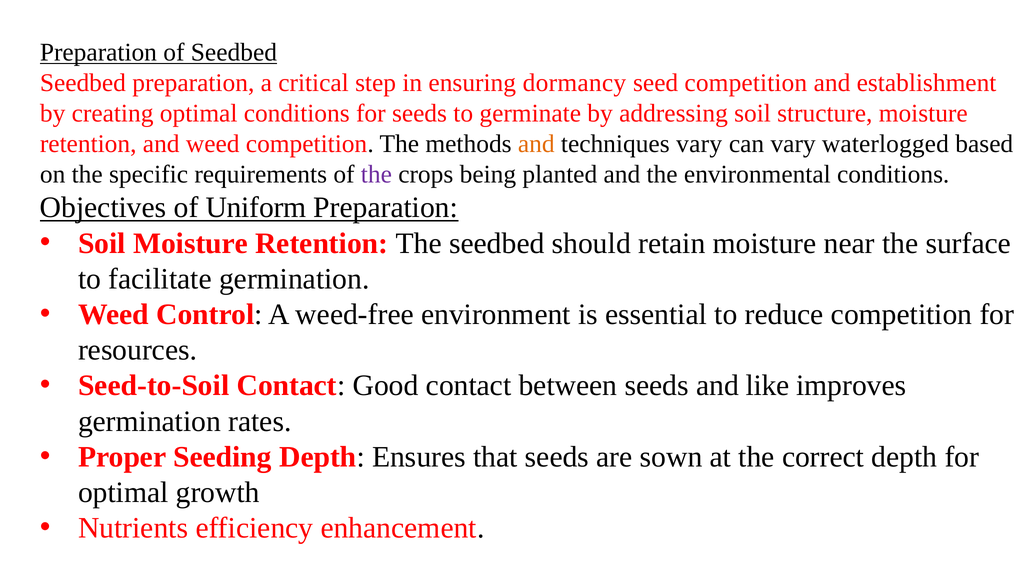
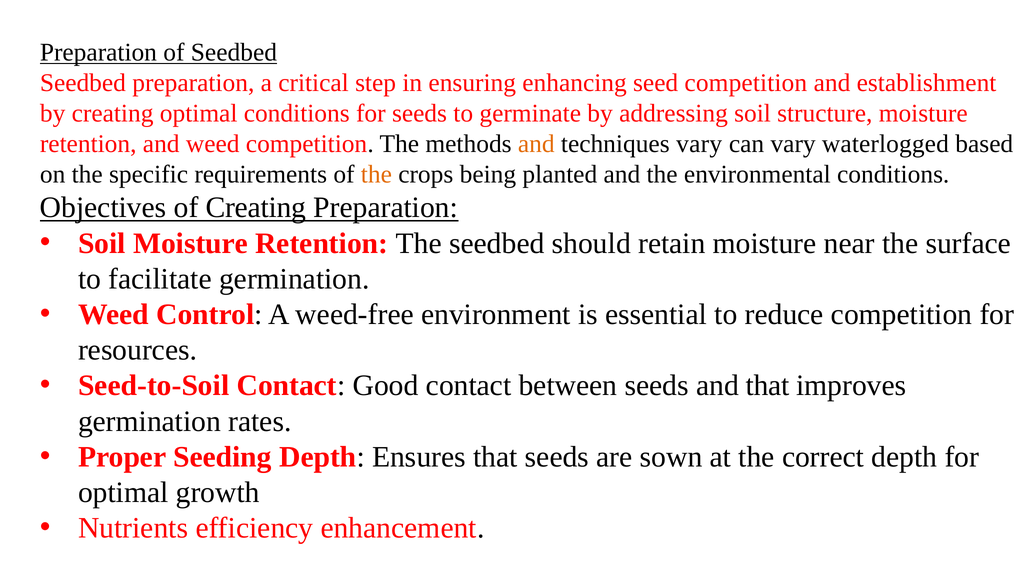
dormancy: dormancy -> enhancing
the at (376, 174) colour: purple -> orange
of Uniform: Uniform -> Creating
and like: like -> that
